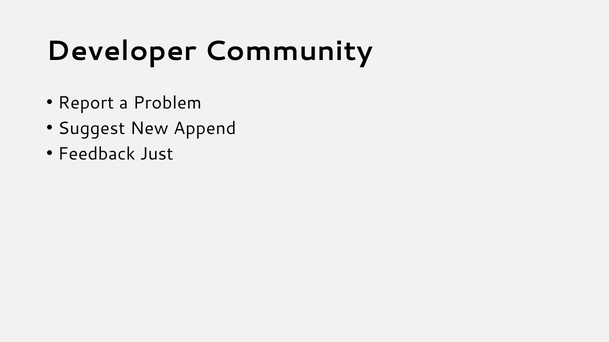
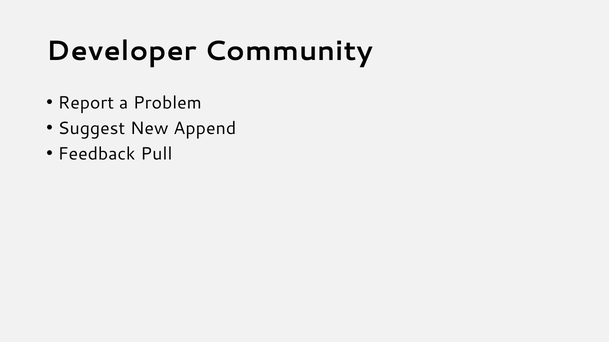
Just: Just -> Pull
